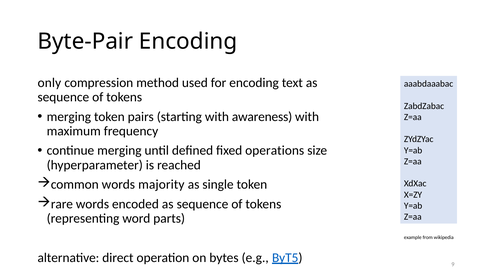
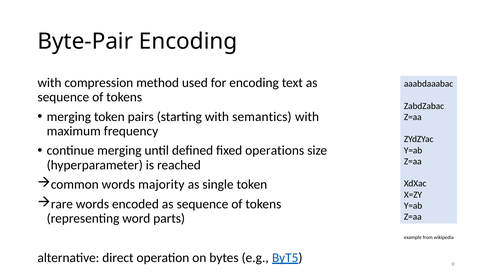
only at (49, 83): only -> with
awareness: awareness -> semantics
